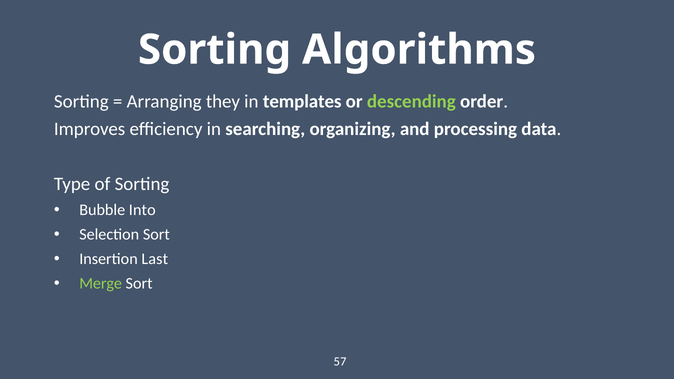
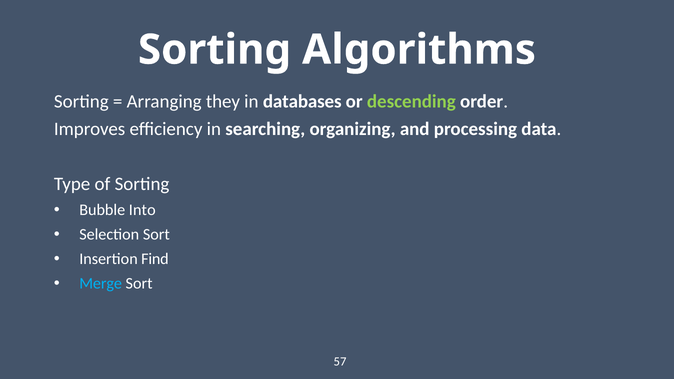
templates: templates -> databases
Last: Last -> Find
Merge colour: light green -> light blue
